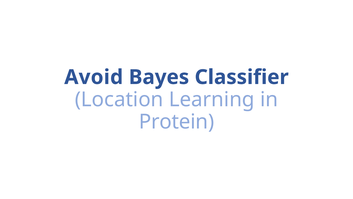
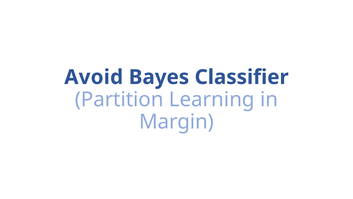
Location: Location -> Partition
Protein: Protein -> Margin
